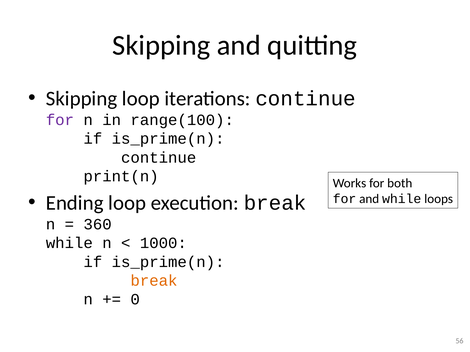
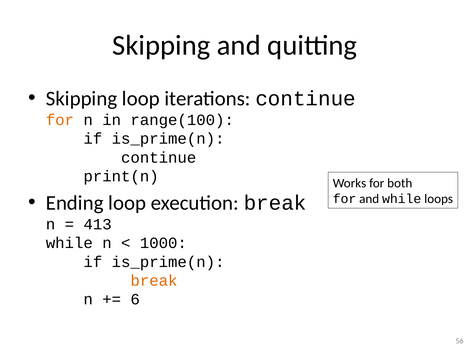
for at (60, 120) colour: purple -> orange
360: 360 -> 413
0: 0 -> 6
